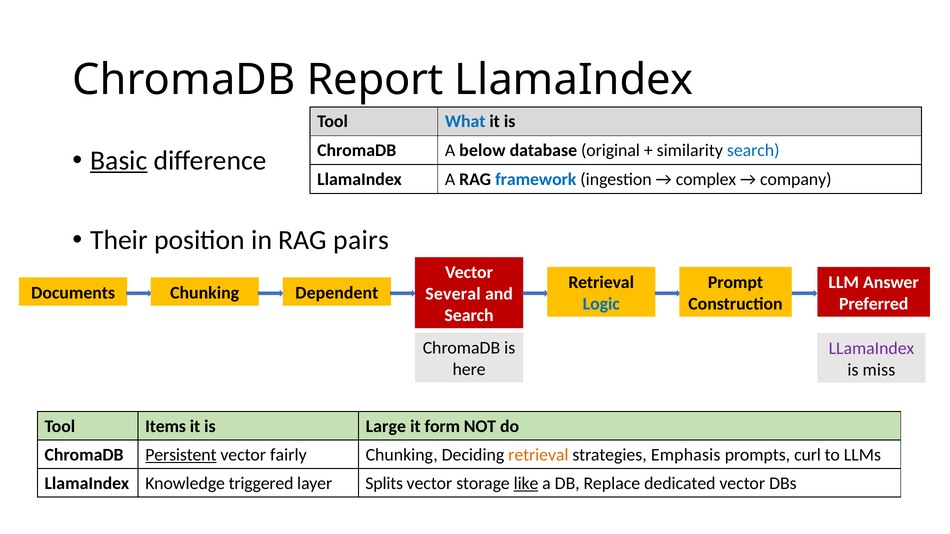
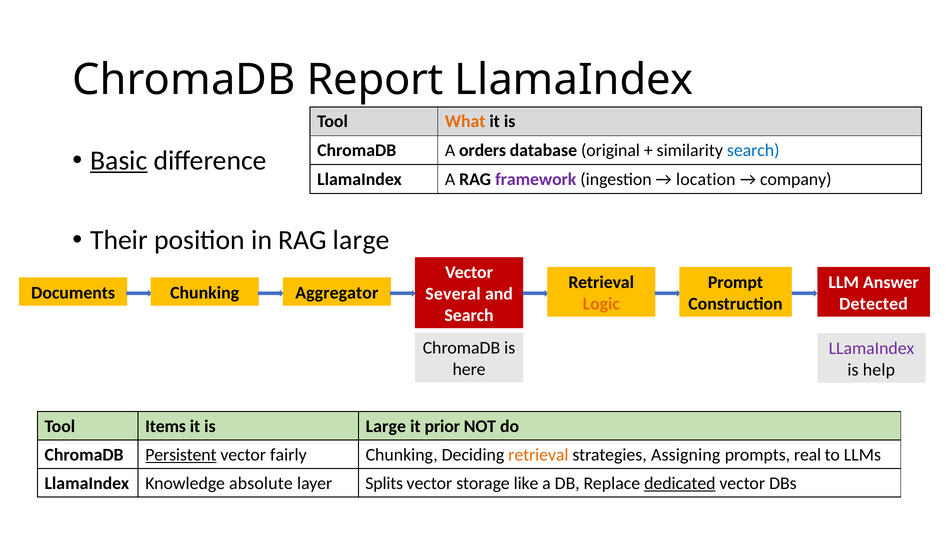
What colour: blue -> orange
below: below -> orders
framework colour: blue -> purple
complex: complex -> location
RAG pairs: pairs -> large
Dependent: Dependent -> Aggregator
Logic colour: blue -> orange
Preferred: Preferred -> Detected
miss: miss -> help
form: form -> prior
Emphasis: Emphasis -> Assigning
curl: curl -> real
triggered: triggered -> absolute
like underline: present -> none
dedicated underline: none -> present
